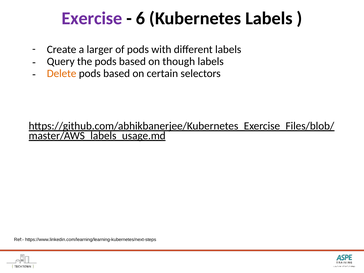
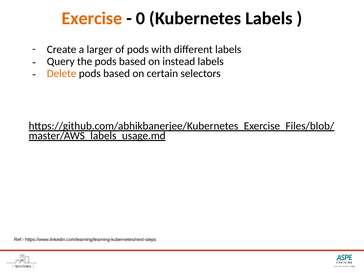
Exercise colour: purple -> orange
6: 6 -> 0
though: though -> instead
